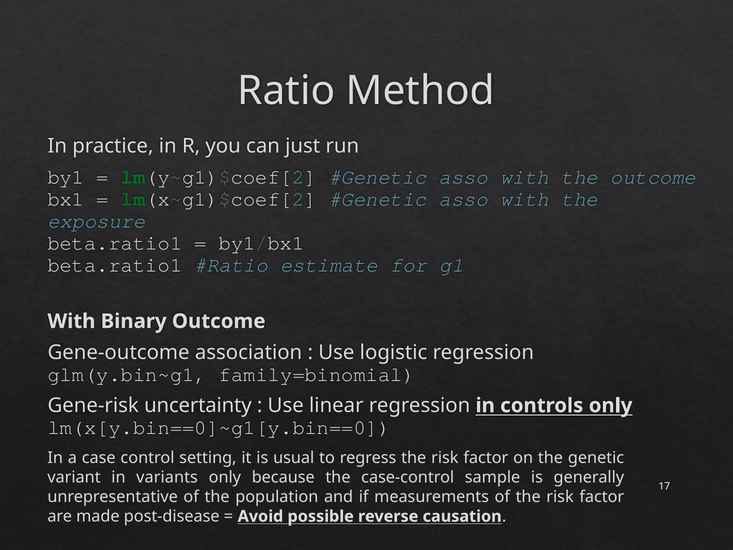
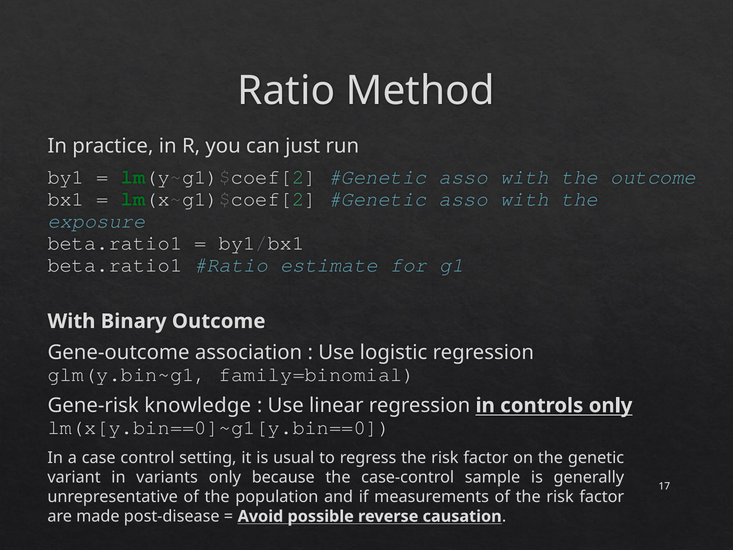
uncertainty: uncertainty -> knowledge
